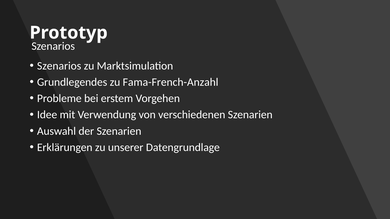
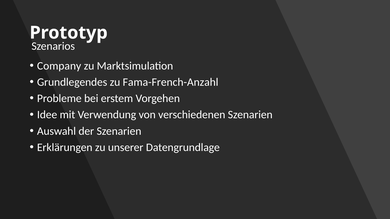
Szenarios at (59, 66): Szenarios -> Company
